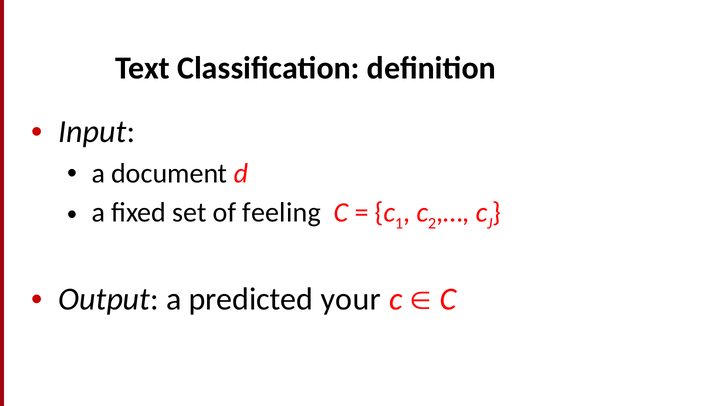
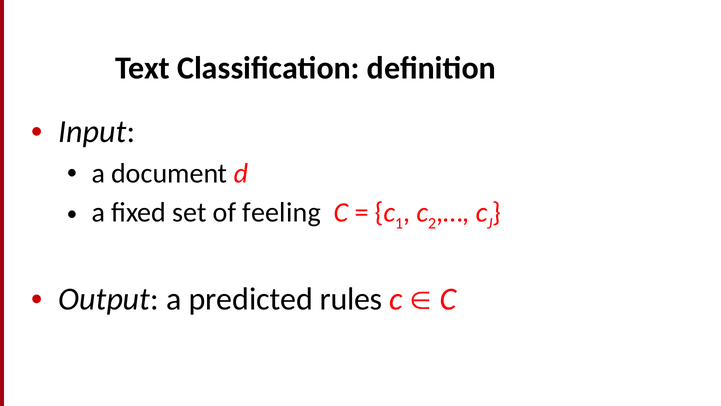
your: your -> rules
